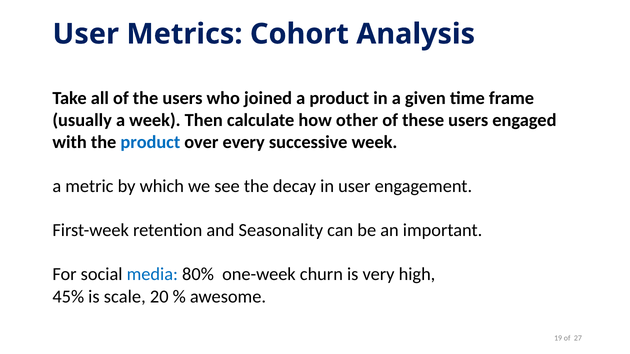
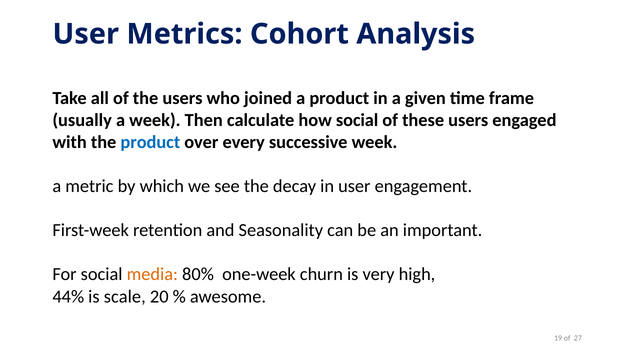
how other: other -> social
media colour: blue -> orange
45%: 45% -> 44%
